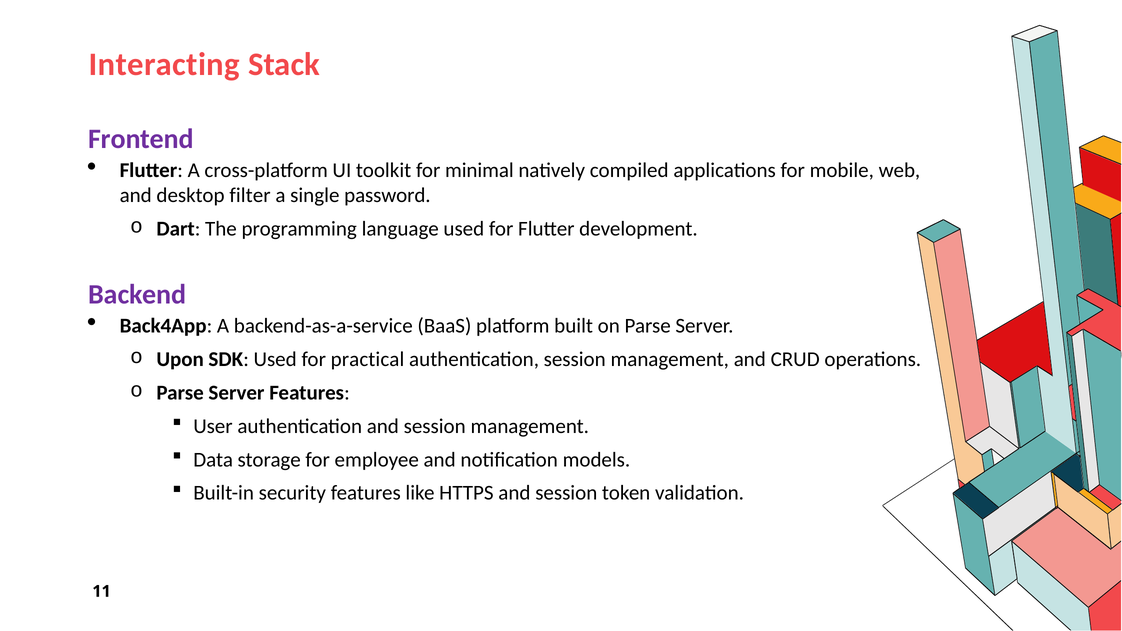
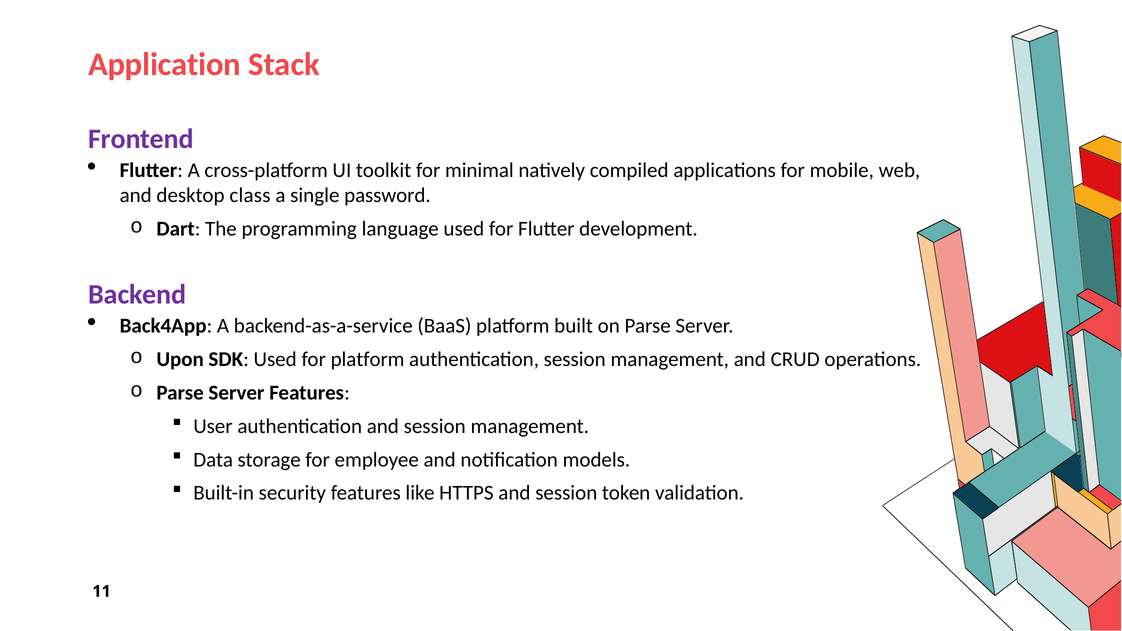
Interacting: Interacting -> Application
filter: filter -> class
for practical: practical -> platform
